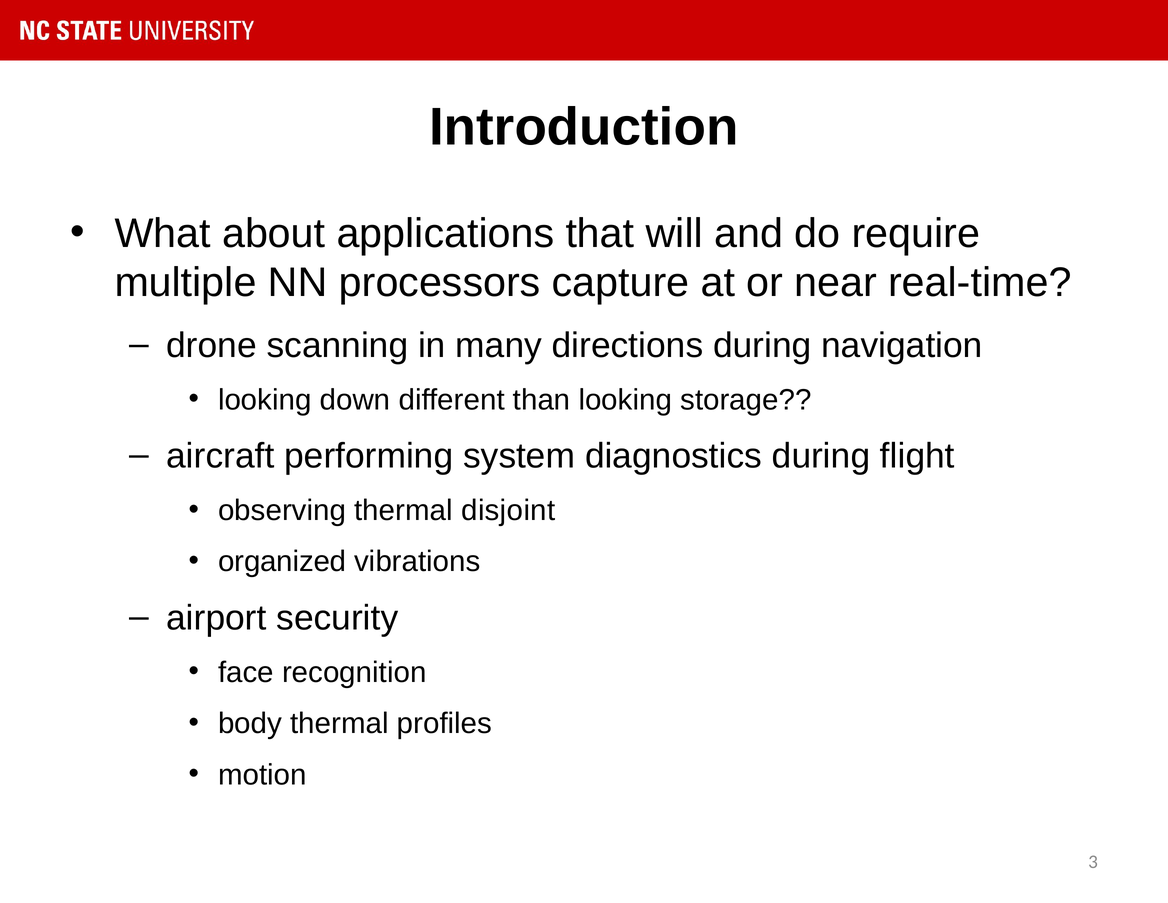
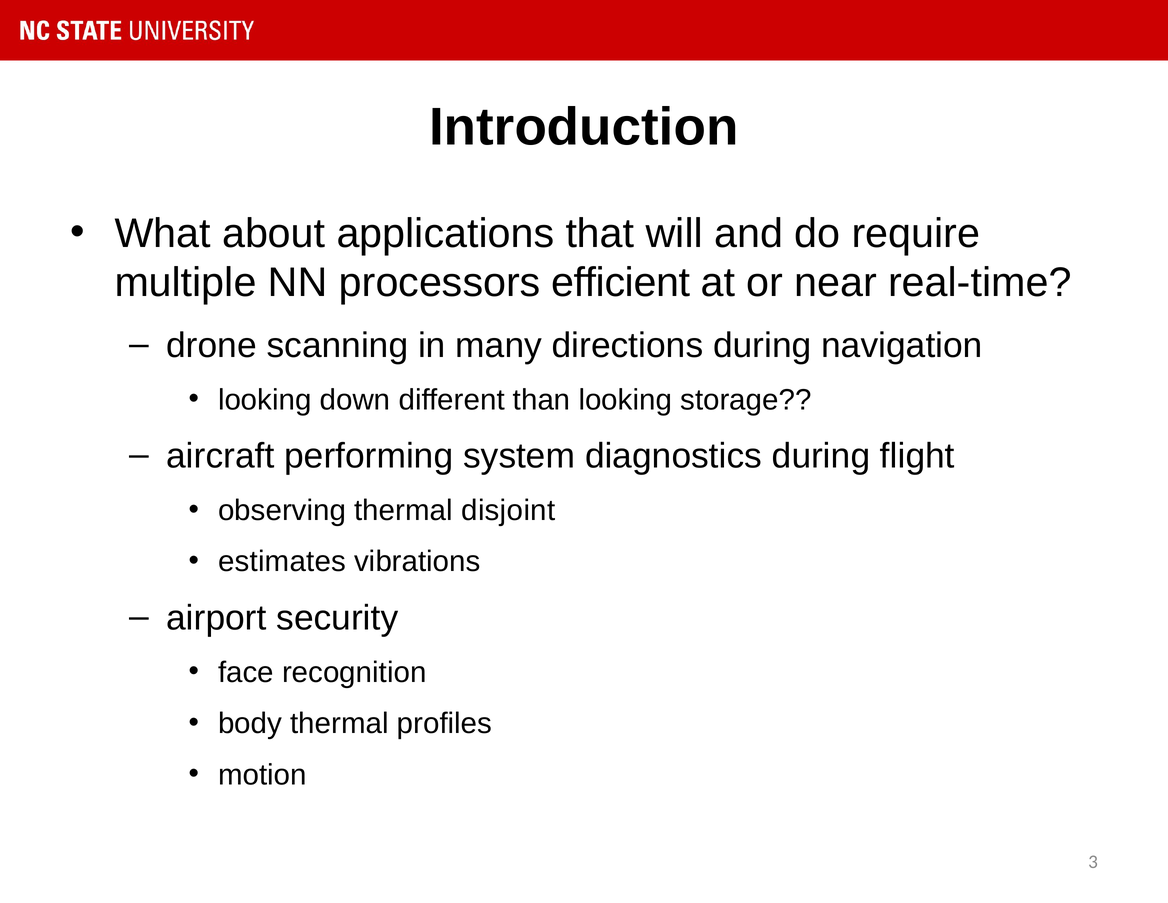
capture: capture -> efficient
organized: organized -> estimates
